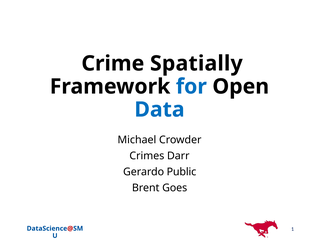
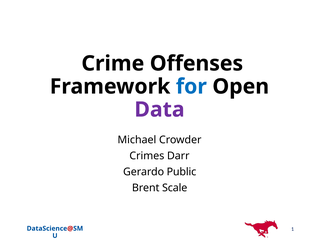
Spatially: Spatially -> Offenses
Data colour: blue -> purple
Goes: Goes -> Scale
